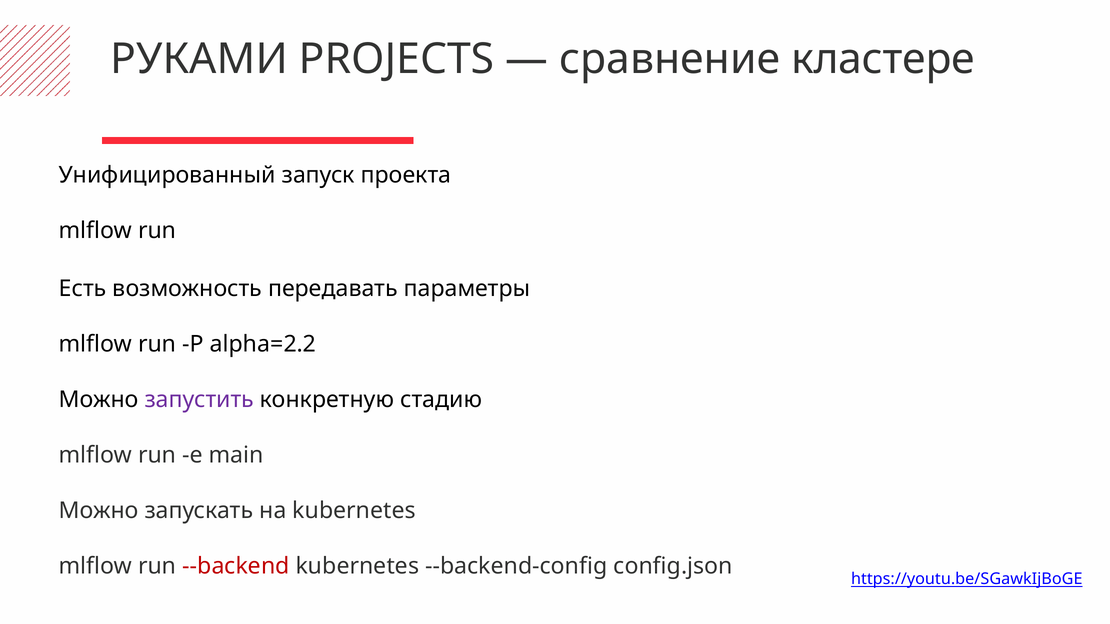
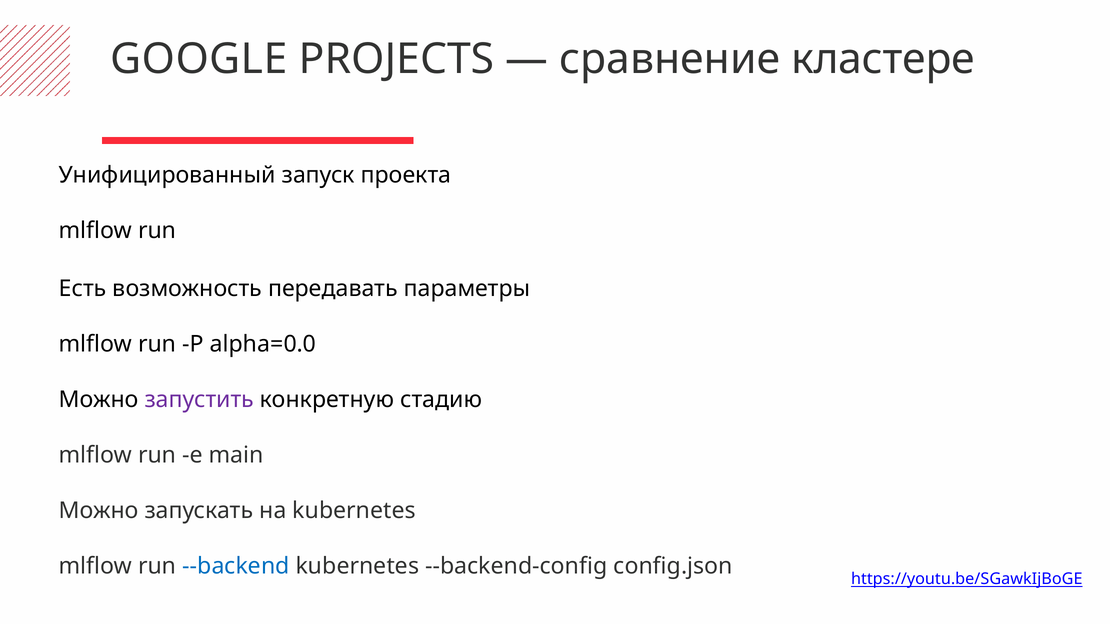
РУКАМИ: РУКАМИ -> GOOGLE
alpha=2.2: alpha=2.2 -> alpha=0.0
--backend colour: red -> blue
